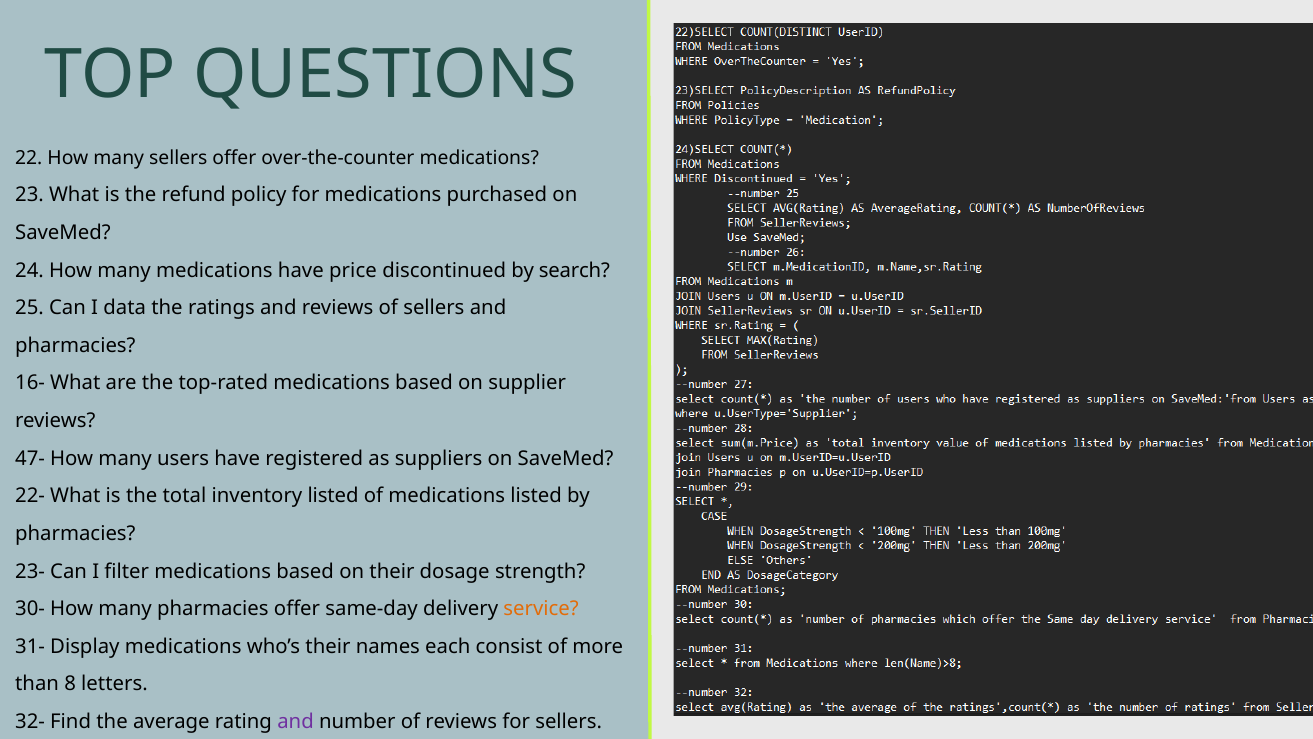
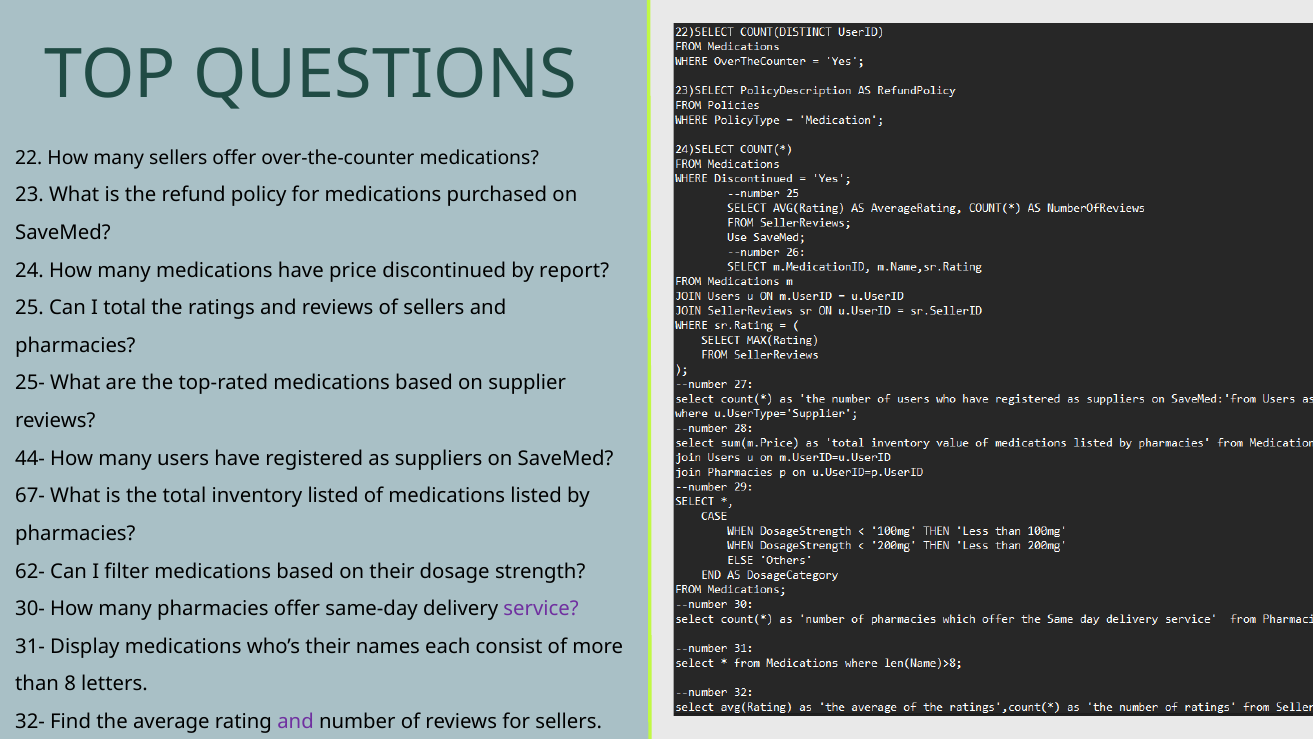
search: search -> report
I data: data -> total
16-: 16- -> 25-
47-: 47- -> 44-
22-: 22- -> 67-
23-: 23- -> 62-
service colour: orange -> purple
